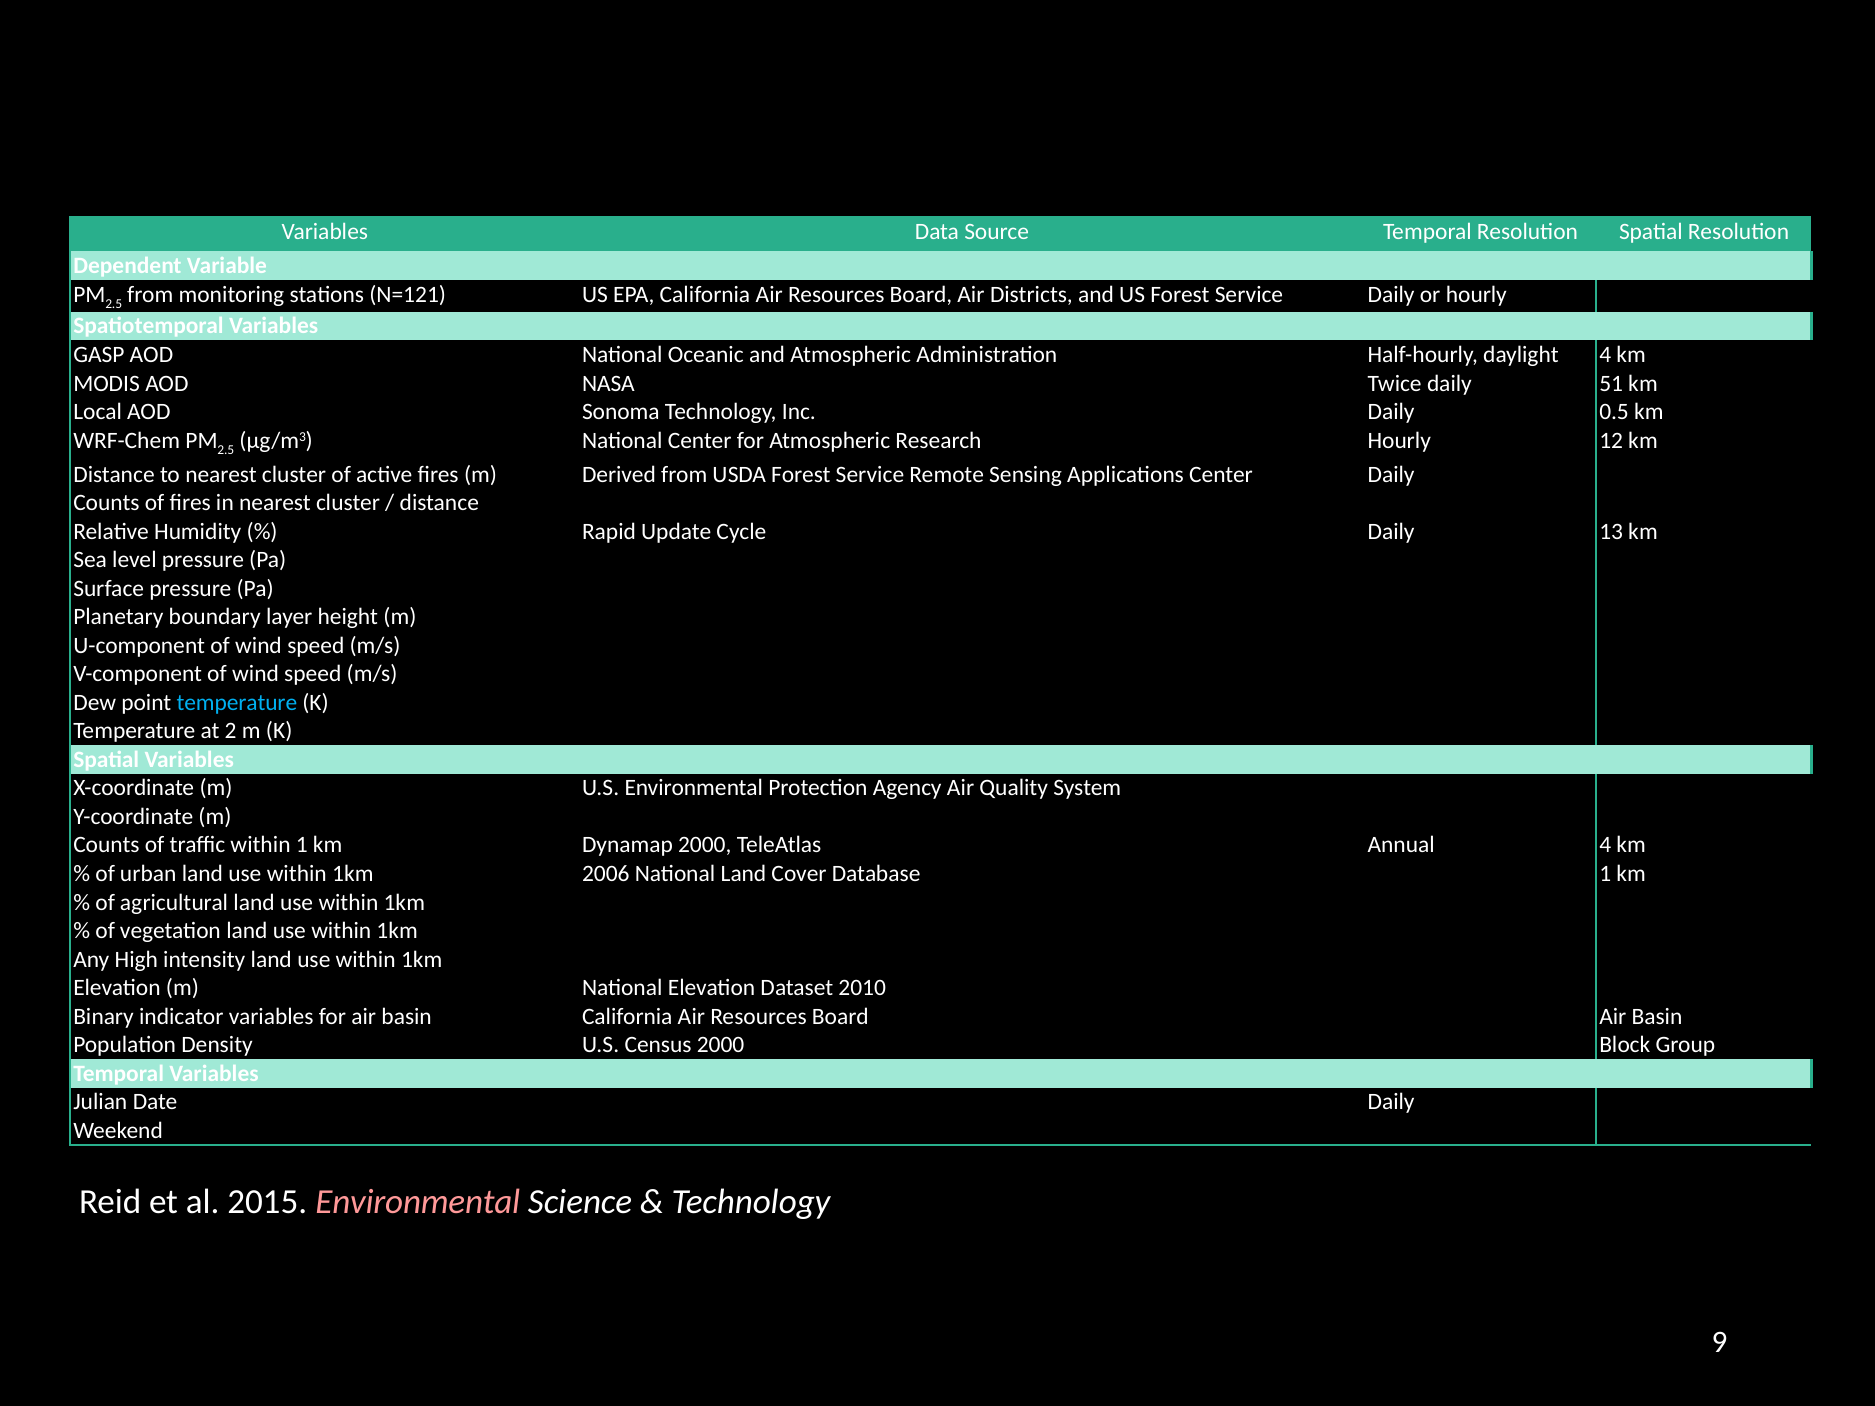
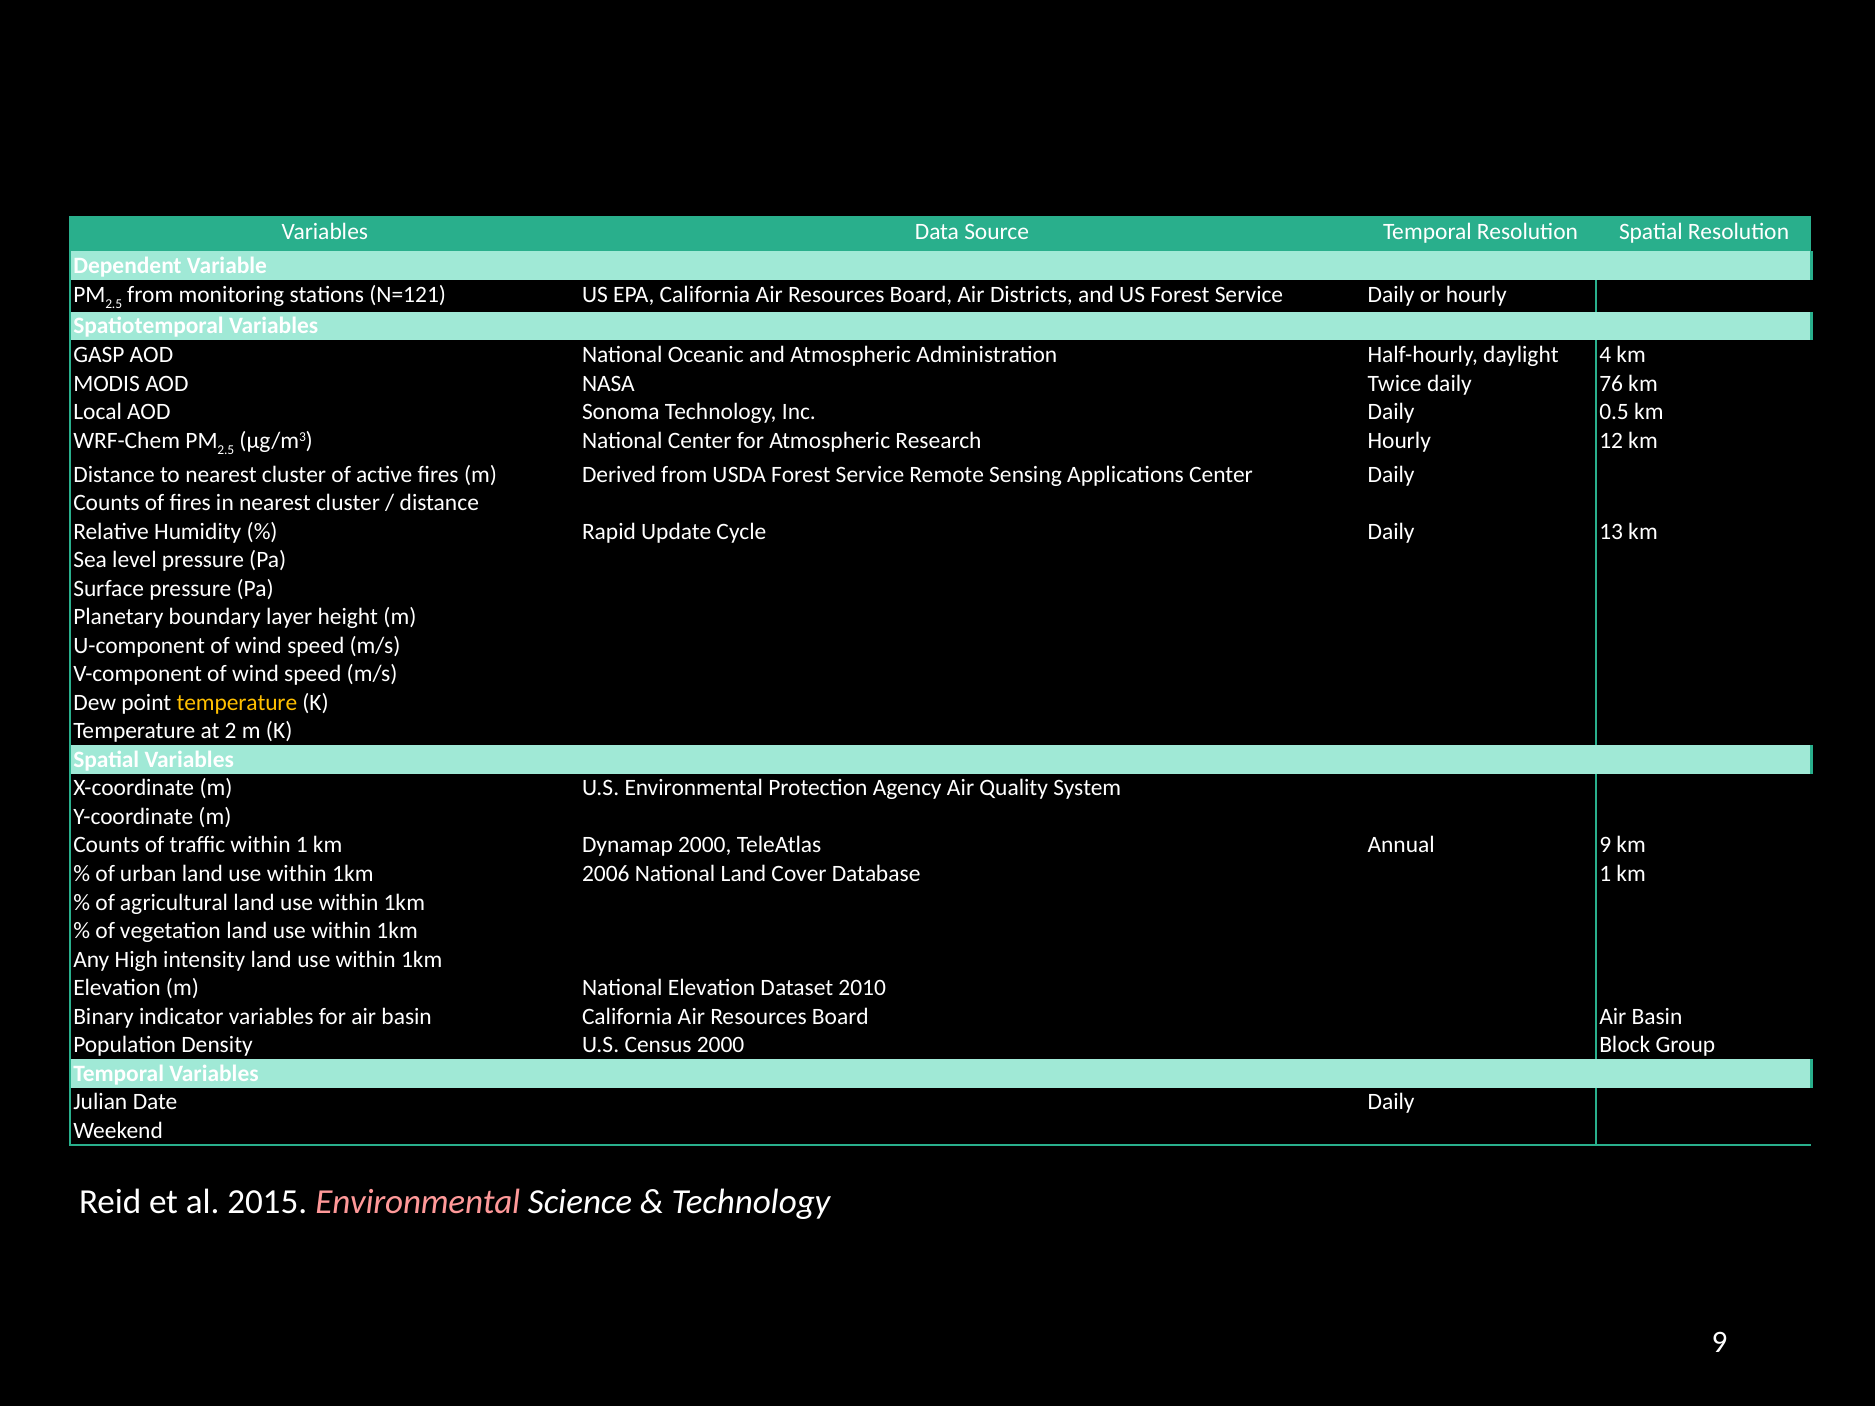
51: 51 -> 76
temperature at (237, 703) colour: light blue -> yellow
Annual 4: 4 -> 9
